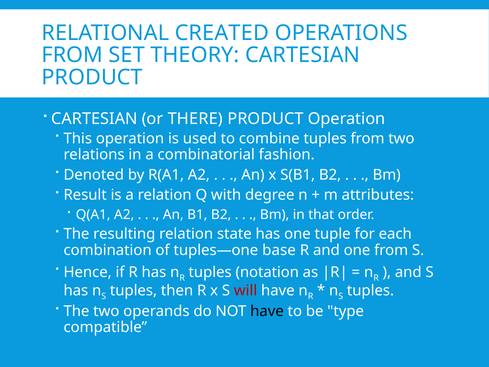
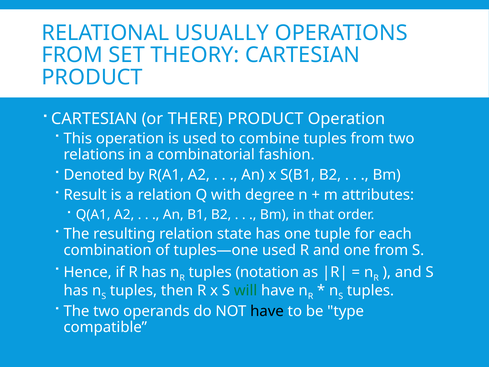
CREATED: CREATED -> USUALLY
tuples—one base: base -> used
will colour: red -> green
